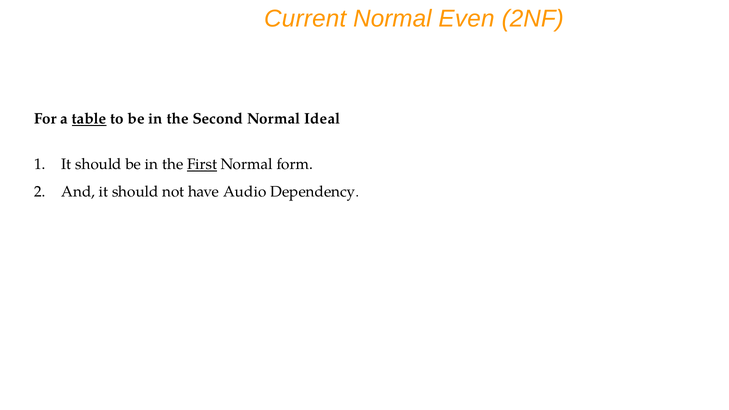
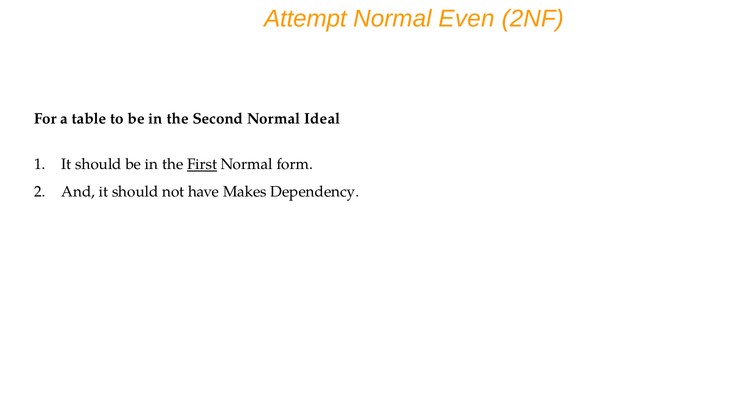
Current: Current -> Attempt
table underline: present -> none
Audio: Audio -> Makes
